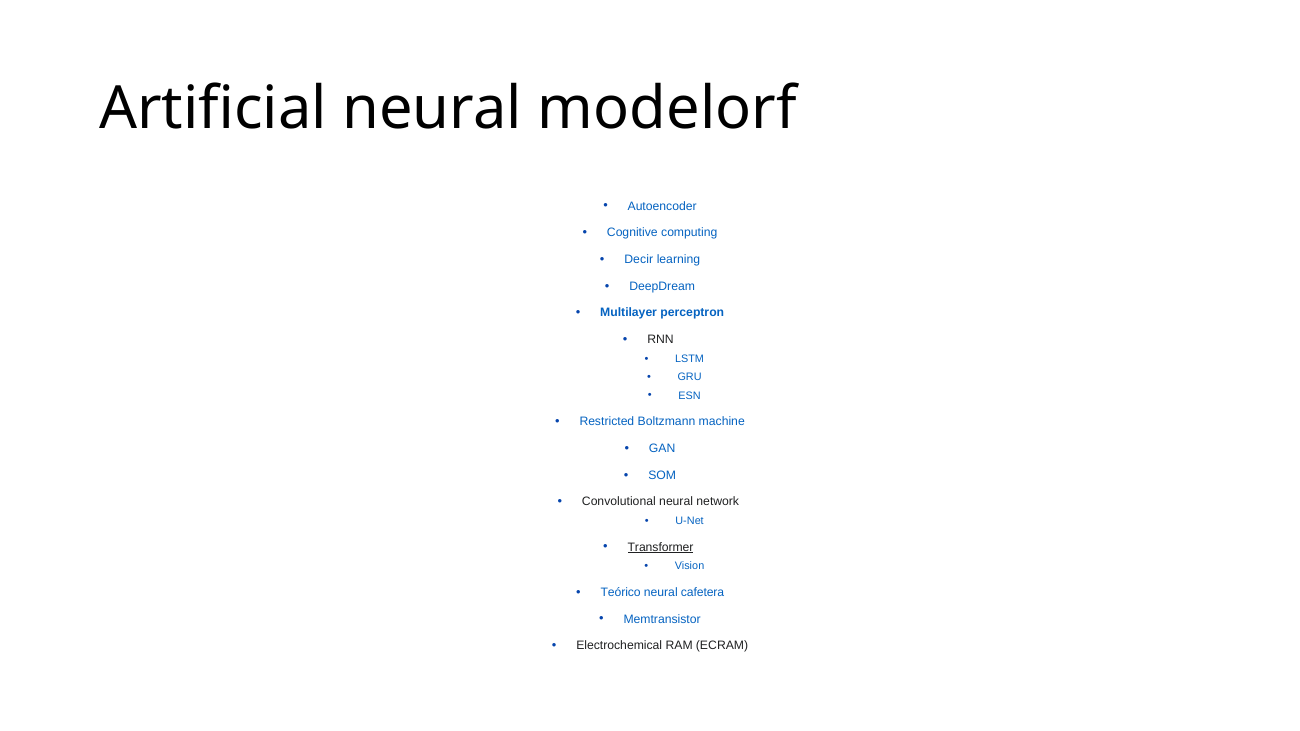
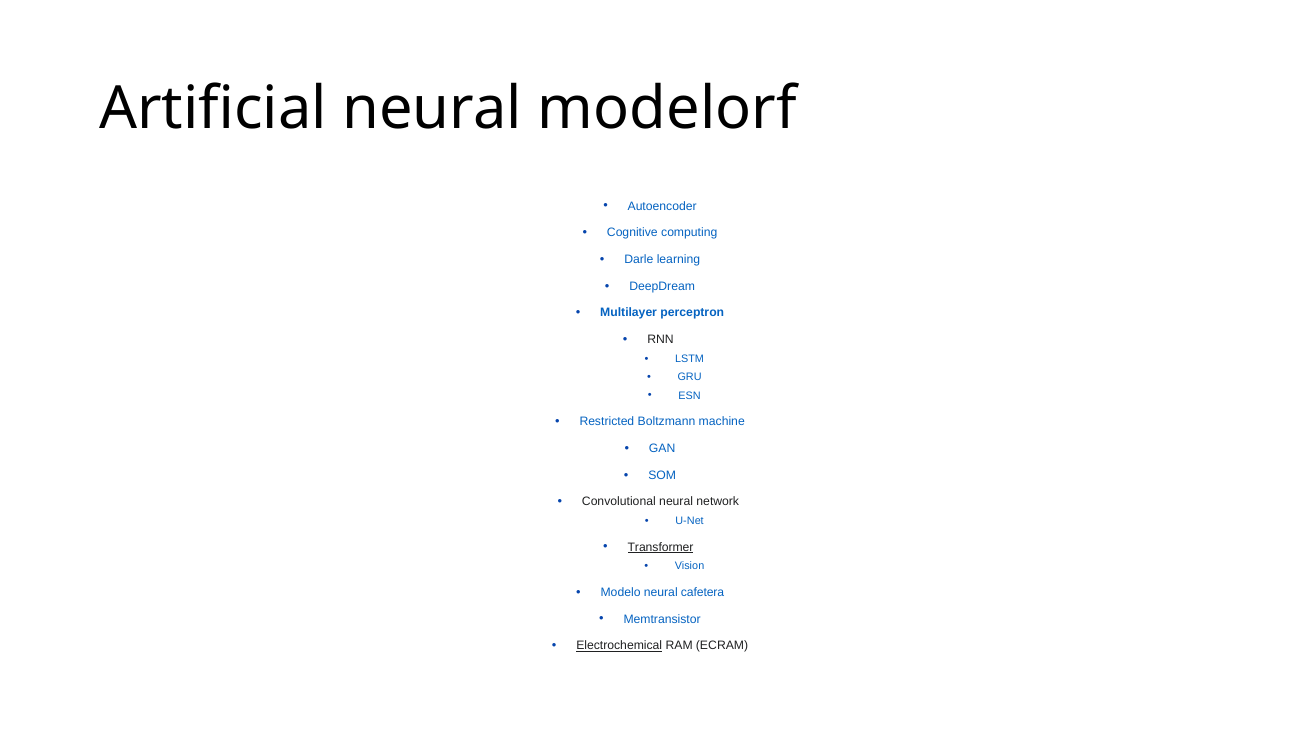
Decir: Decir -> Darle
Teórico: Teórico -> Modelo
Electrochemical underline: none -> present
